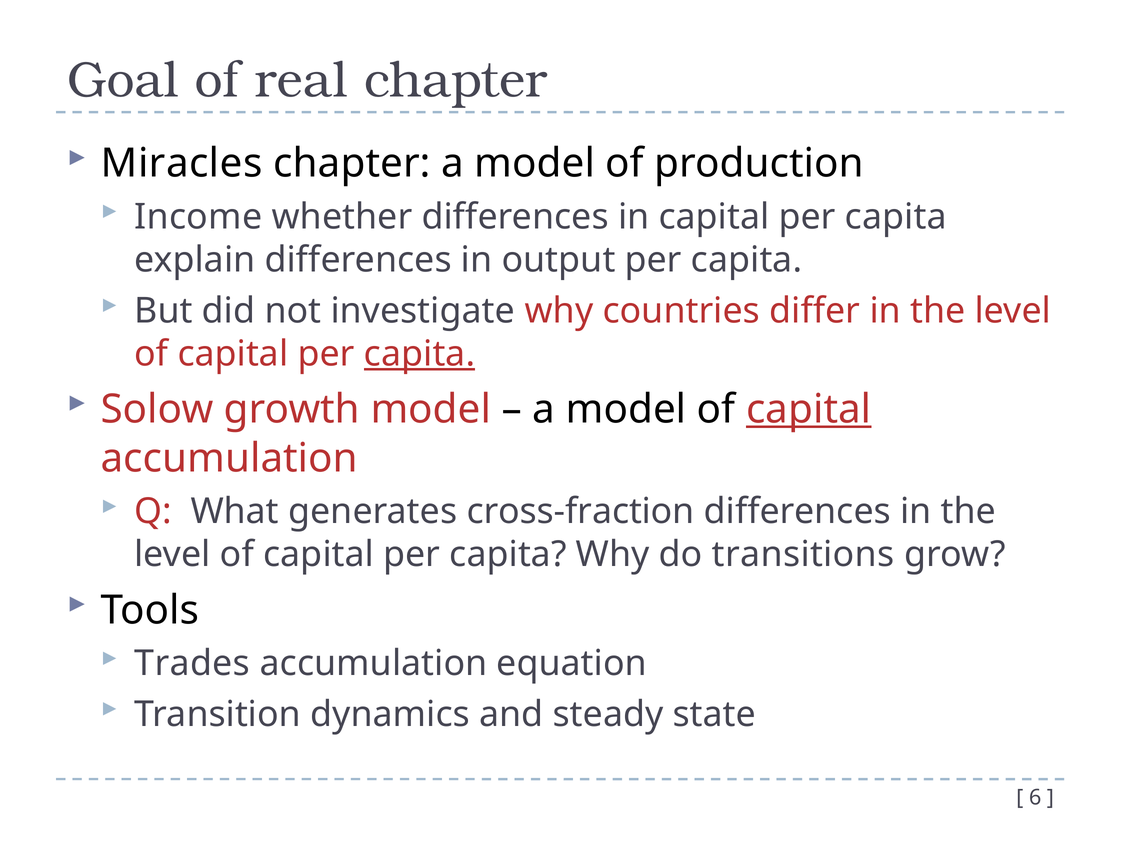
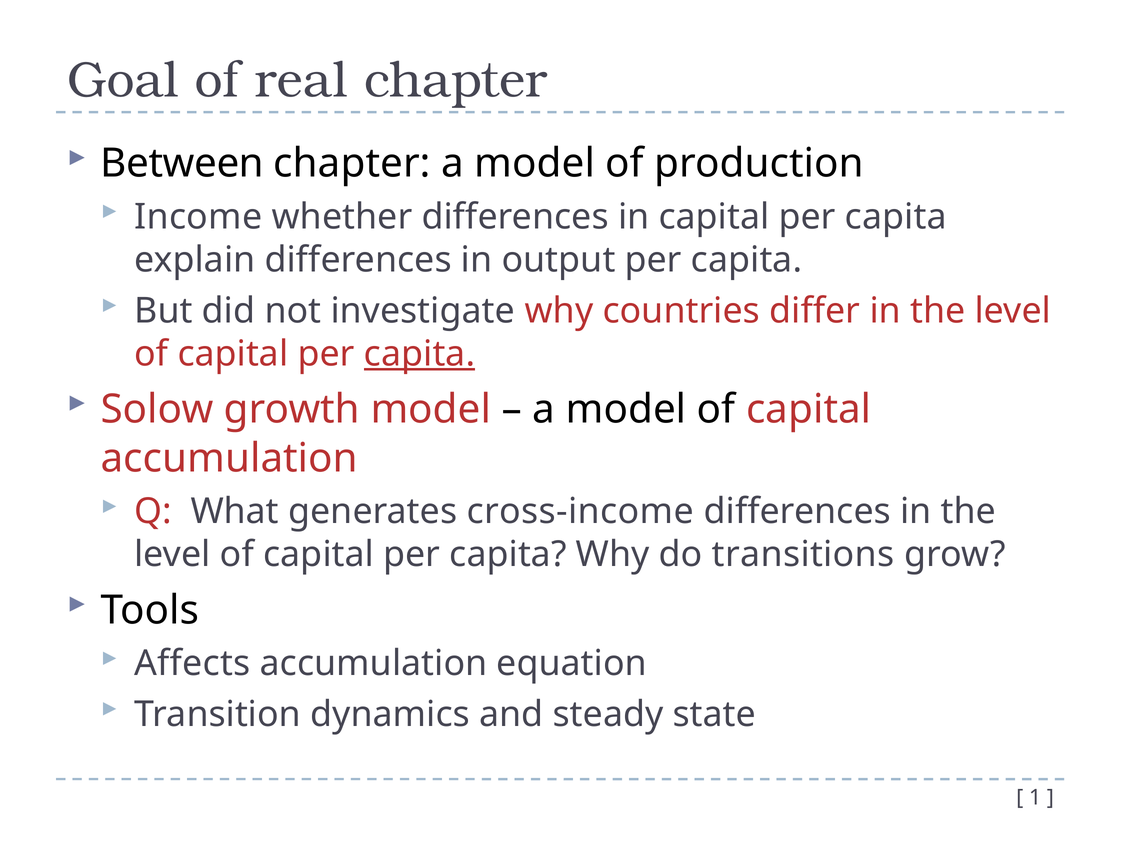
Miracles: Miracles -> Between
capital at (809, 409) underline: present -> none
cross-fraction: cross-fraction -> cross-income
Trades: Trades -> Affects
6: 6 -> 1
